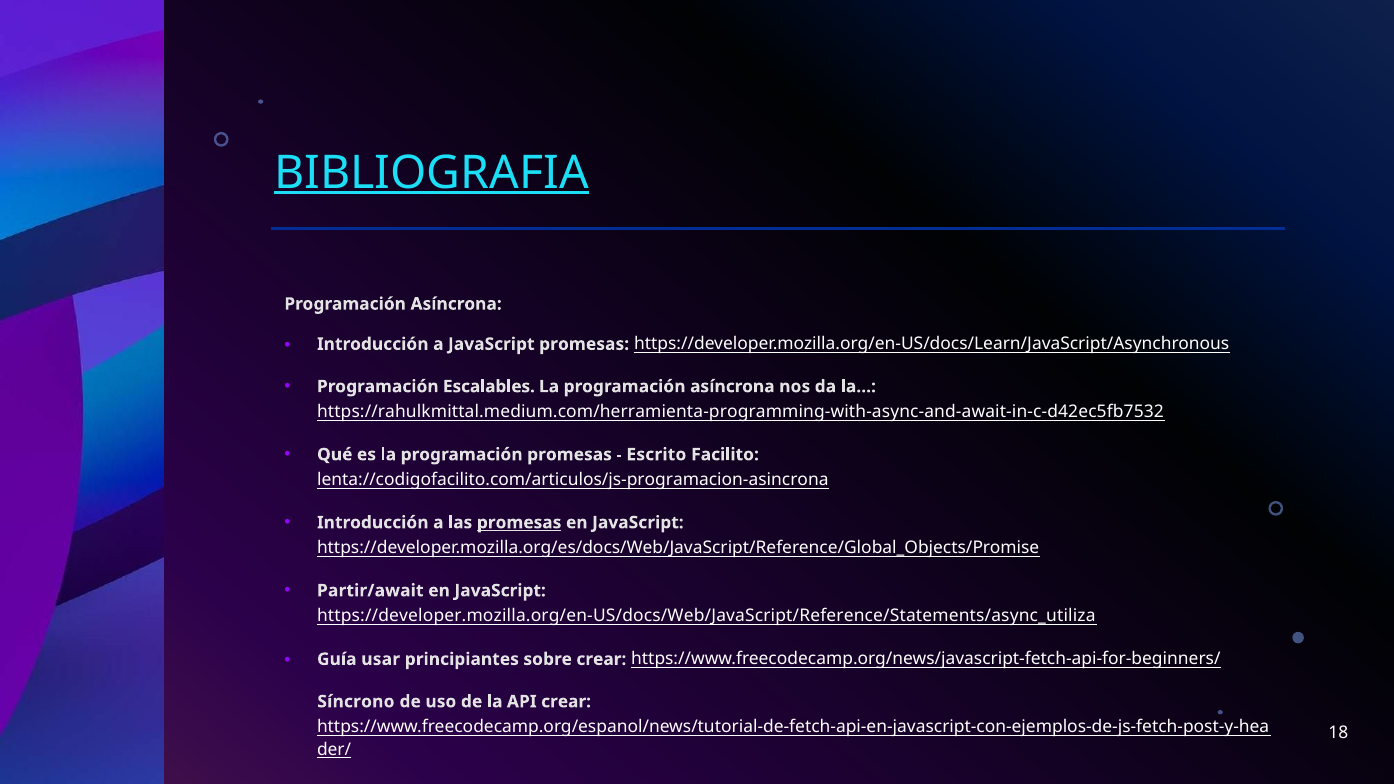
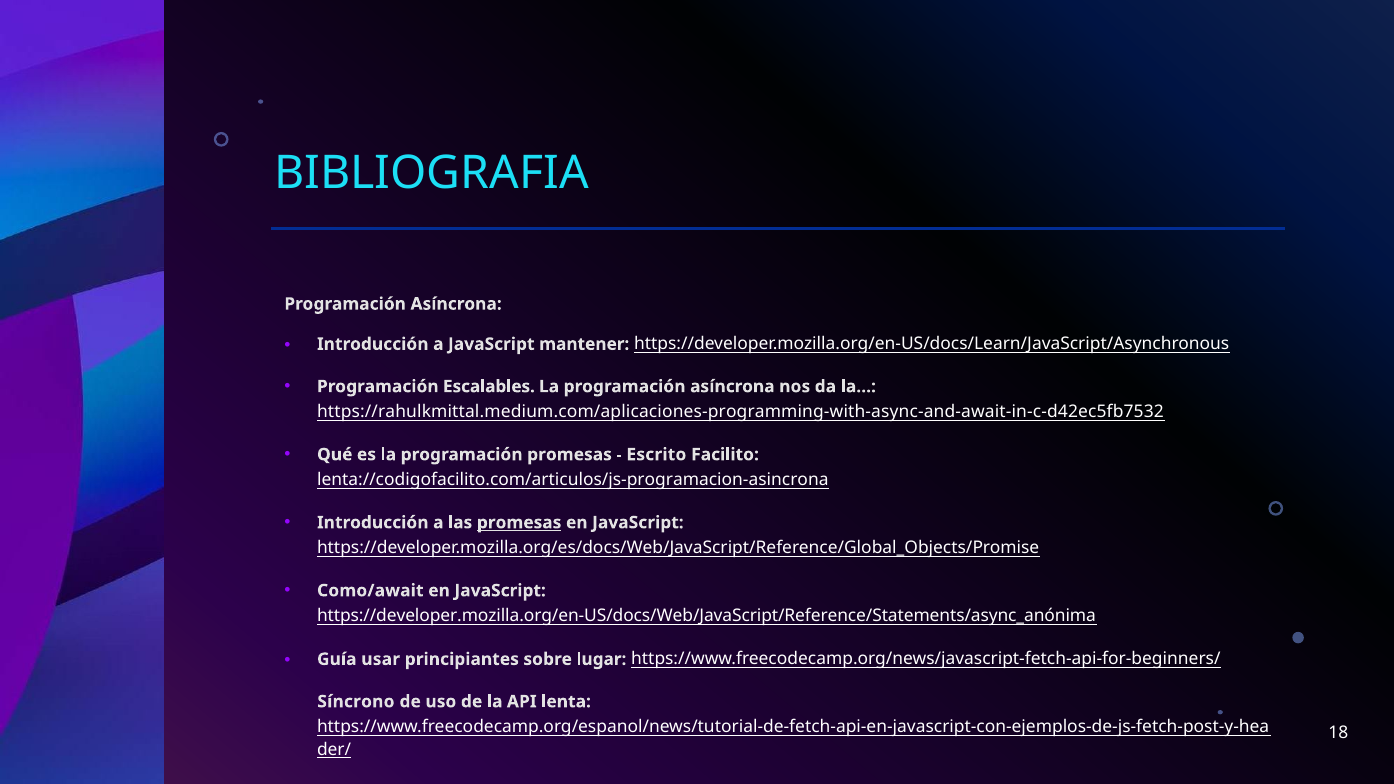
BIBLIOGRAFIA underline: present -> none
JavaScript promesas: promesas -> mantener
https://rahulkmittal.medium.com/herramienta-programming-with-async-and-await-in-c-d42ec5fb7532: https://rahulkmittal.medium.com/herramienta-programming-with-async-and-await-in-c-d42ec5fb7532 -> https://rahulkmittal.medium.com/aplicaciones-programming-with-async-and-await-in-c-d42ec5fb7532
Partir/await: Partir/await -> Como/await
https://developer.mozilla.org/en-US/docs/Web/JavaScript/Reference/Statements/async_utiliza: https://developer.mozilla.org/en-US/docs/Web/JavaScript/Reference/Statements/async_utiliza -> https://developer.mozilla.org/en-US/docs/Web/JavaScript/Reference/Statements/async_anónima
sobre crear: crear -> lugar
API crear: crear -> lenta
